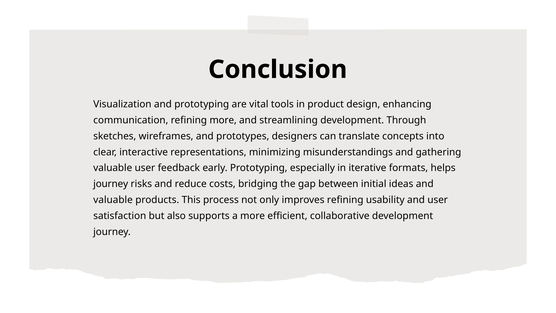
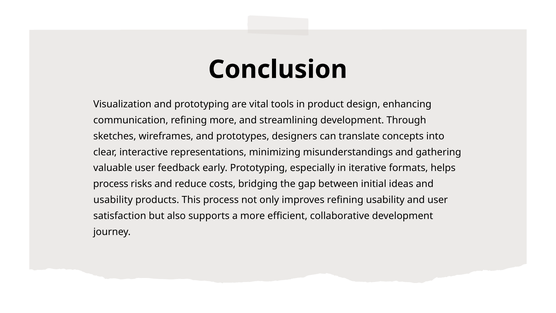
journey at (111, 184): journey -> process
valuable at (113, 200): valuable -> usability
